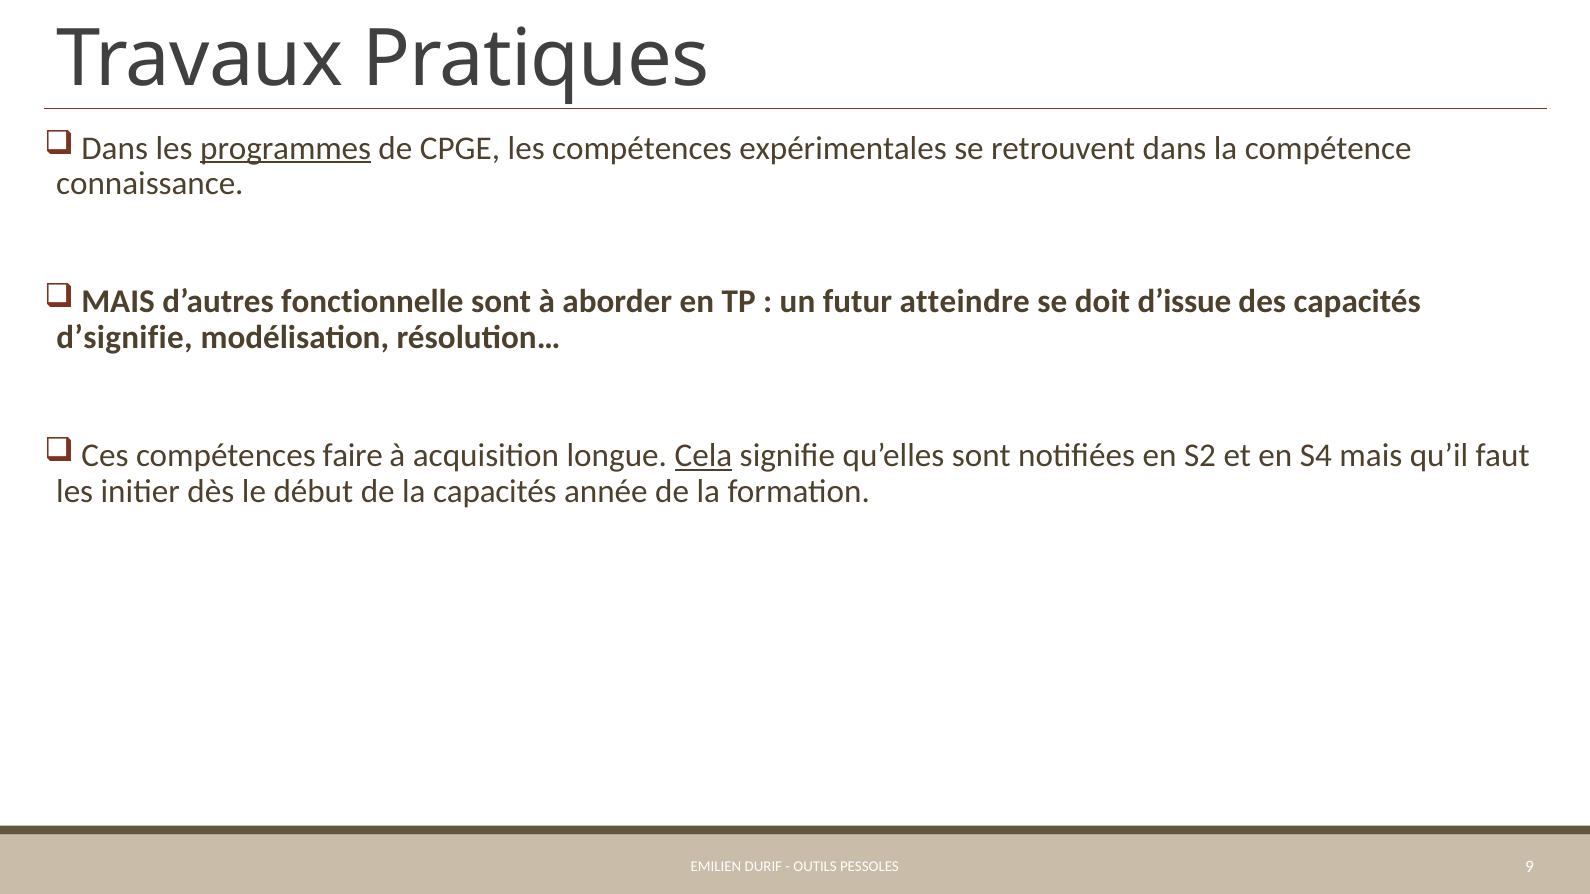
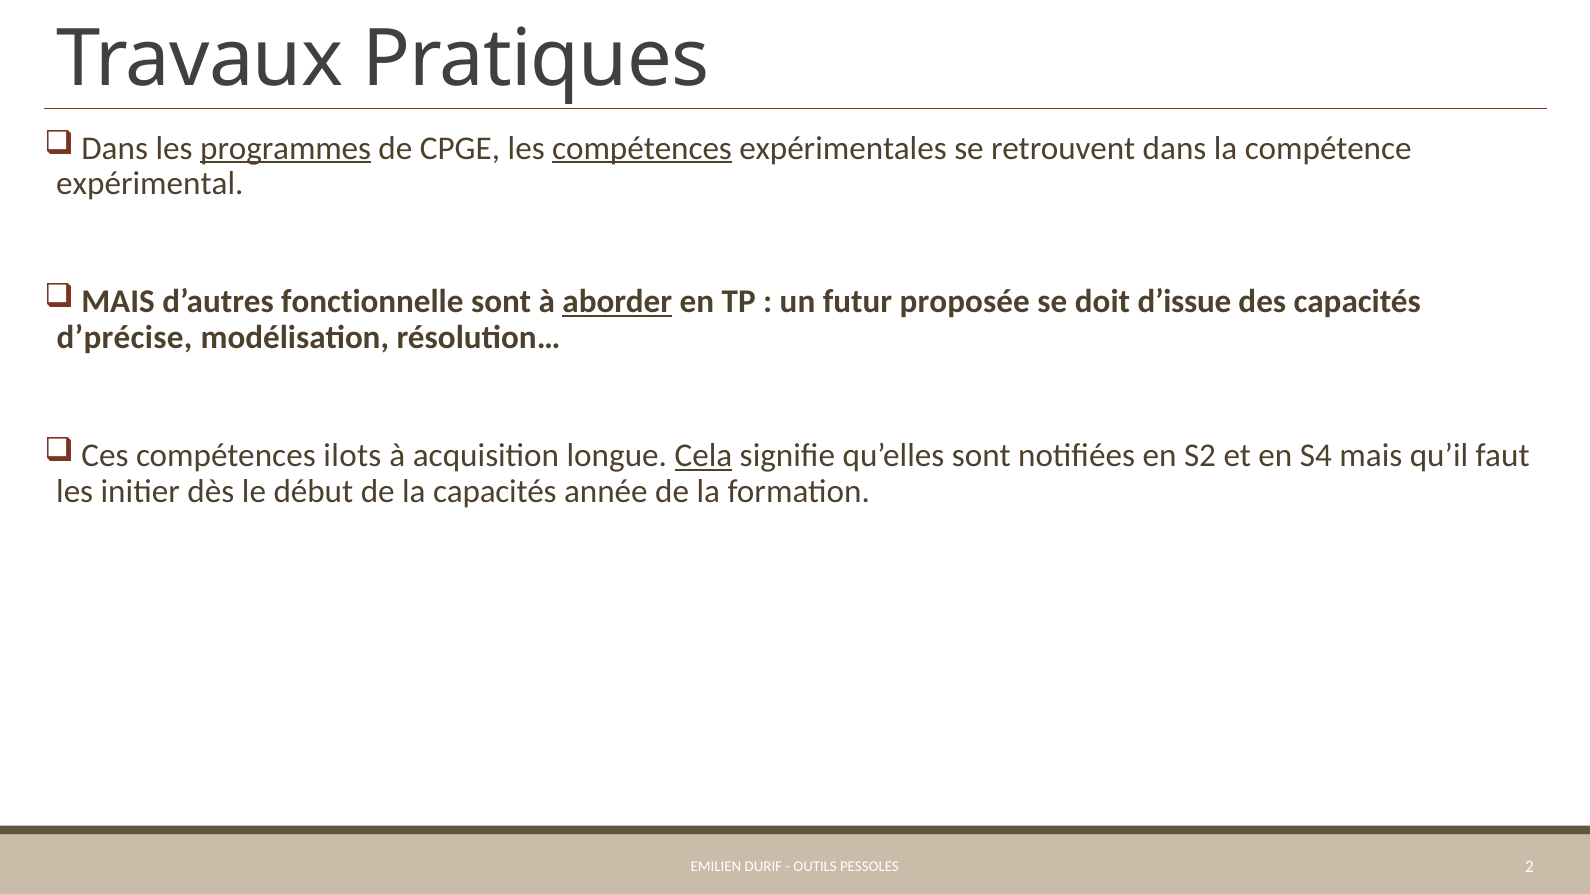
compétences at (642, 148) underline: none -> present
connaissance: connaissance -> expérimental
aborder underline: none -> present
atteindre: atteindre -> proposée
d’signifie: d’signifie -> d’précise
faire: faire -> ilots
9: 9 -> 2
